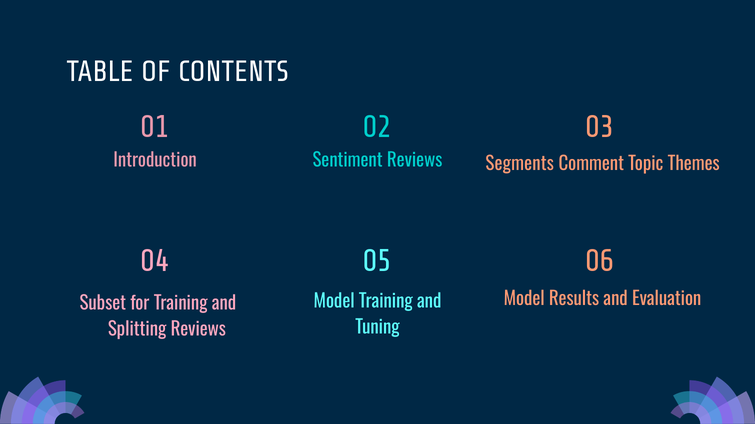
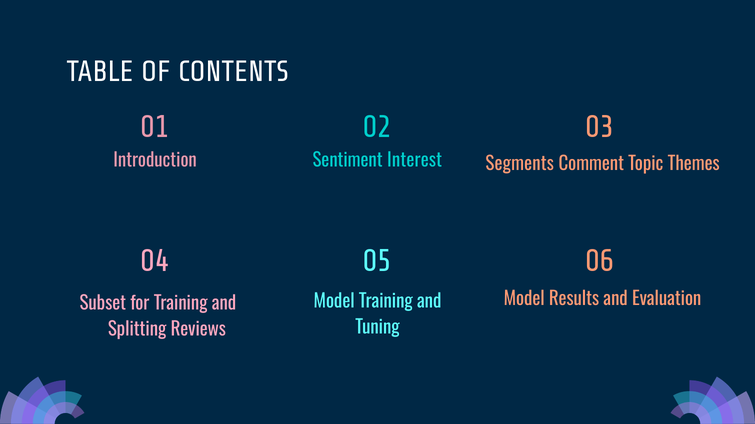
Sentiment Reviews: Reviews -> Interest
